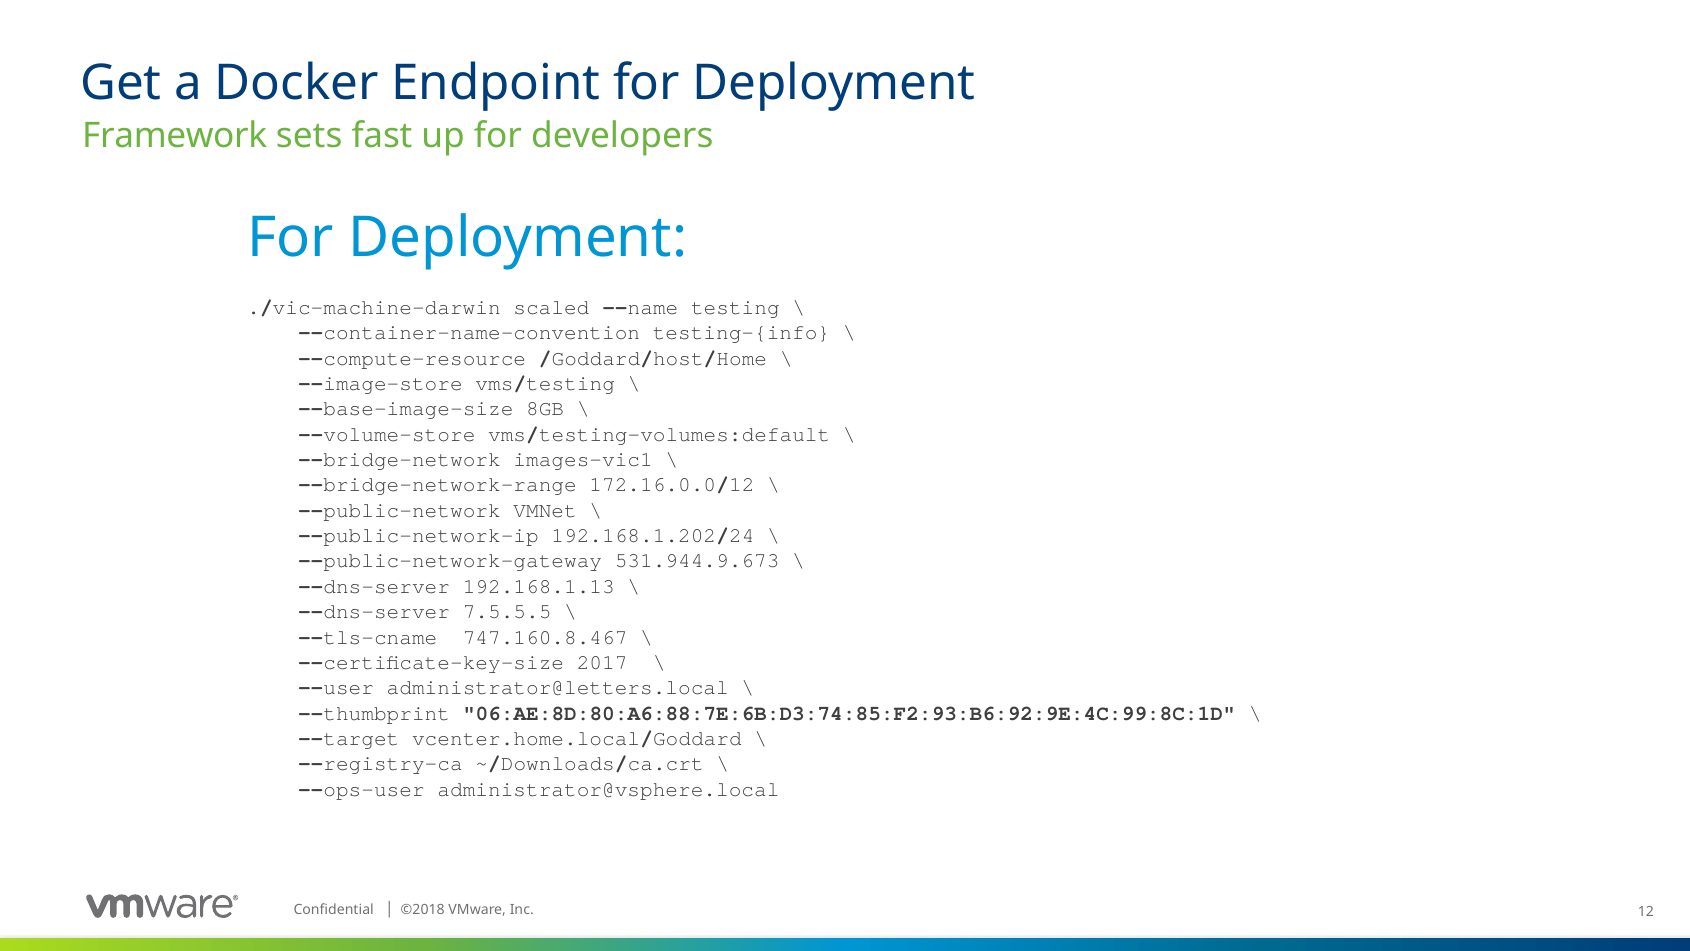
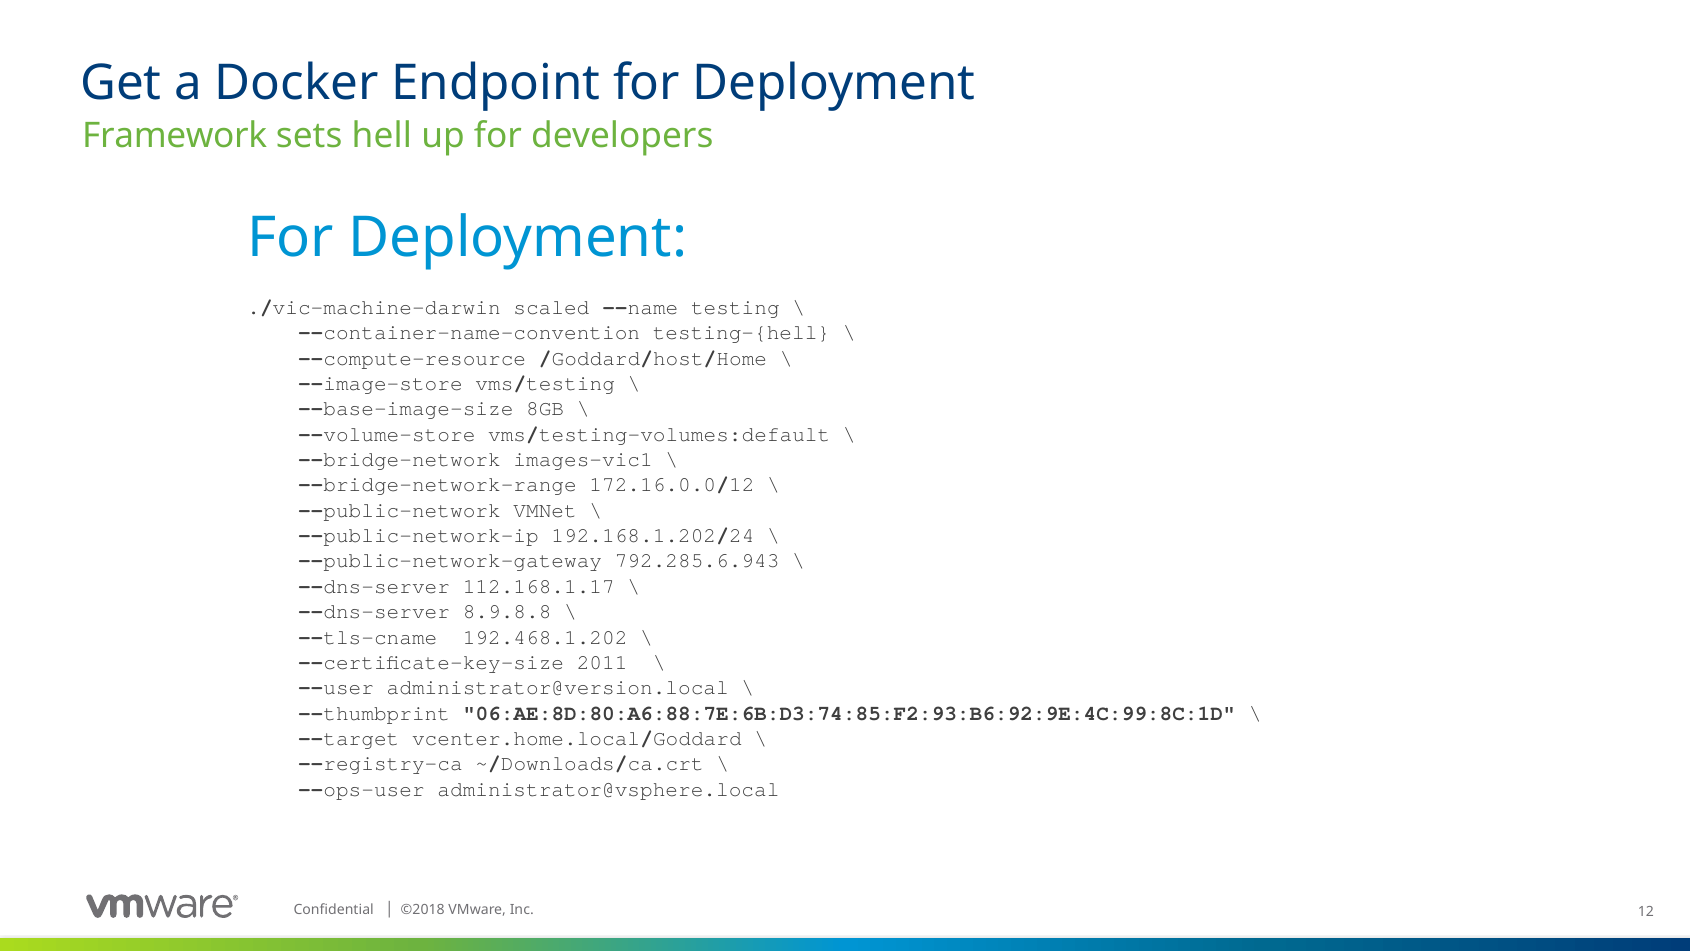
fast: fast -> hell
testing-{info: testing-{info -> testing-{hell
531.944.9.673: 531.944.9.673 -> 792.285.6.943
192.168.1.13: 192.168.1.13 -> 112.168.1.17
7.5.5.5: 7.5.5.5 -> 8.9.8.8
747.160.8.467: 747.160.8.467 -> 192.468.1.202
2017: 2017 -> 2011
administrator@letters.local: administrator@letters.local -> administrator@version.local
